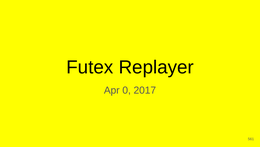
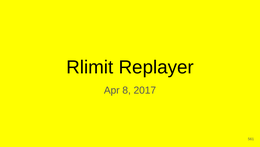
Futex: Futex -> Rlimit
0: 0 -> 8
